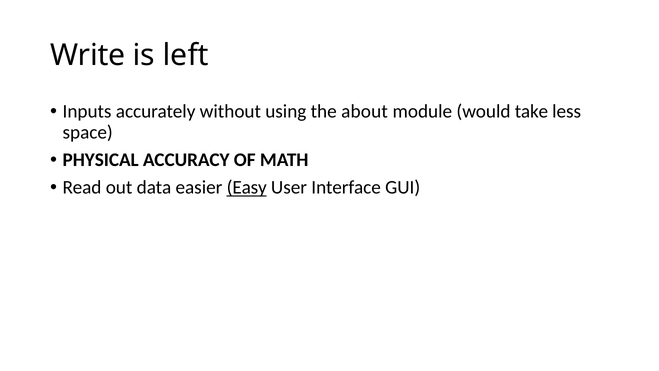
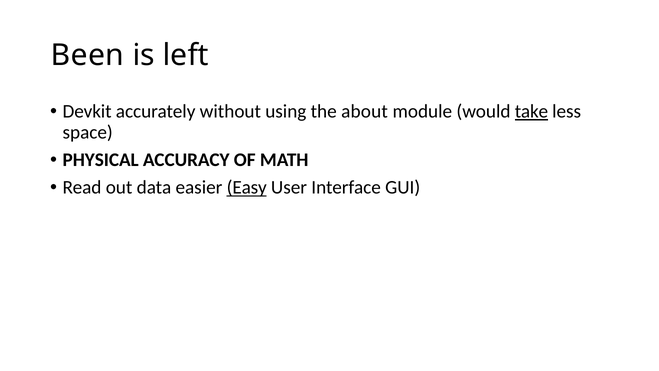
Write: Write -> Been
Inputs: Inputs -> Devkit
take underline: none -> present
